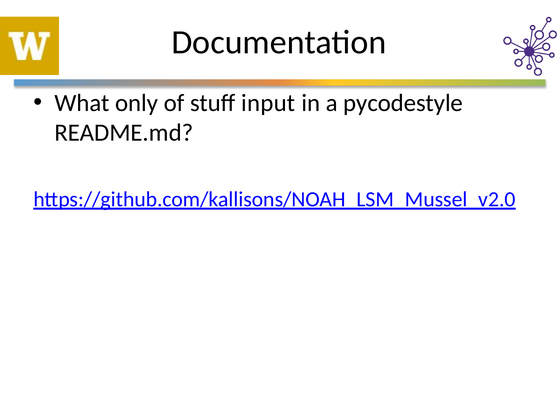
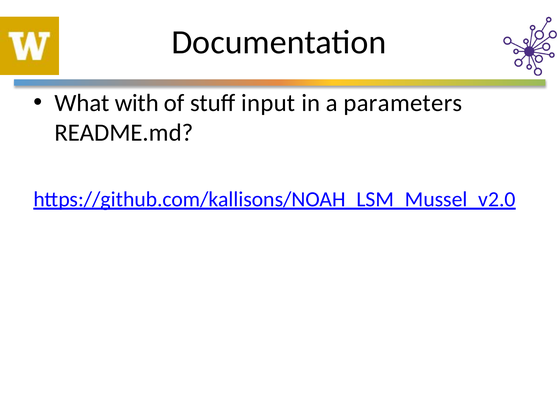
only: only -> with
pycodestyle: pycodestyle -> parameters
